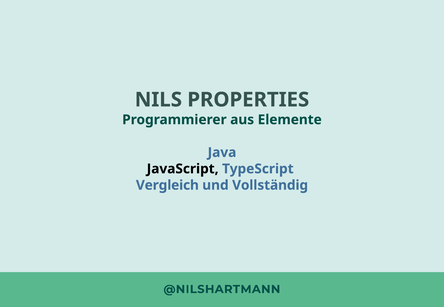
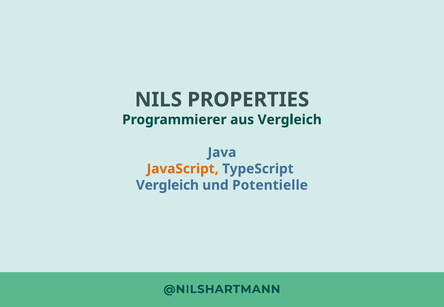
aus Elemente: Elemente -> Vergleich
JavaScript colour: black -> orange
Vollständig: Vollständig -> Potentielle
